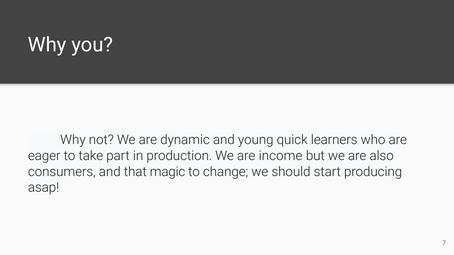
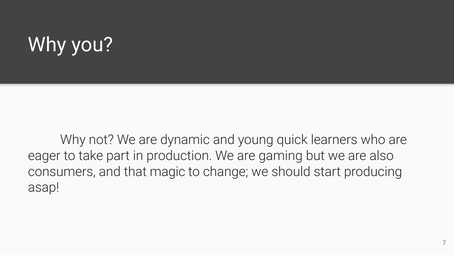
income: income -> gaming
